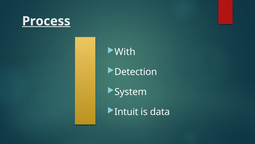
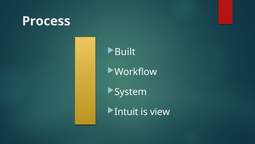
Process underline: present -> none
With: With -> Built
Detection: Detection -> Workflow
data: data -> view
